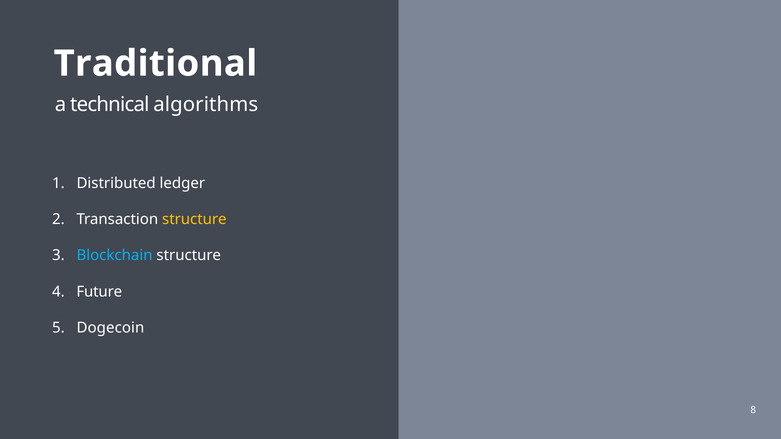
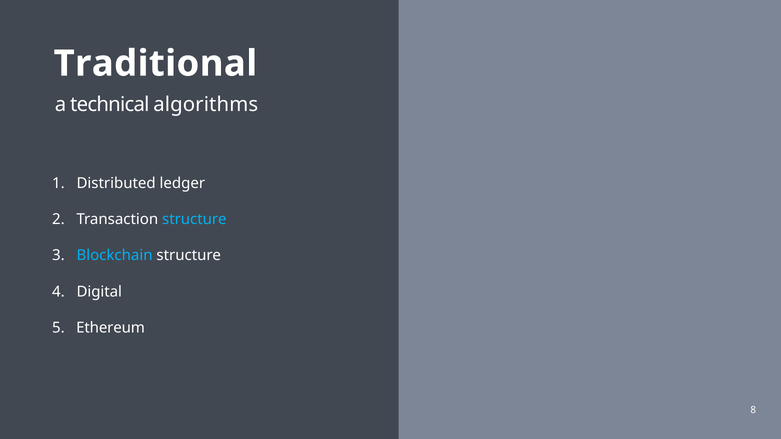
structure at (194, 220) colour: yellow -> light blue
Future: Future -> Digital
Dogecoin: Dogecoin -> Ethereum
